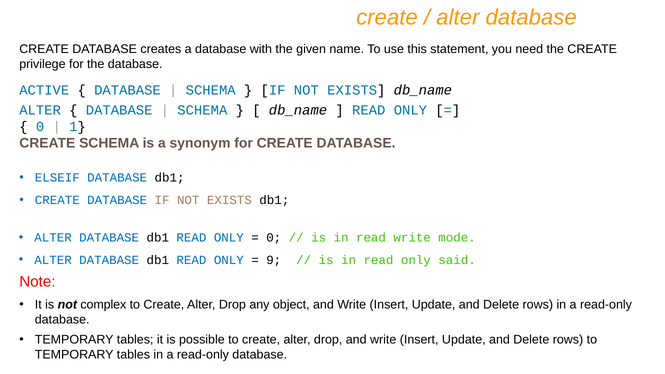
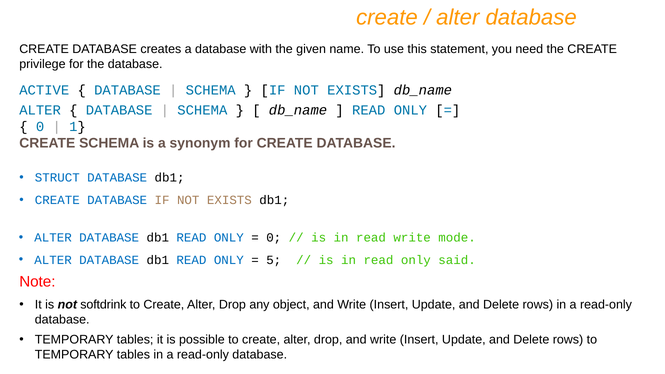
ELSEIF: ELSEIF -> STRUCT
9: 9 -> 5
complex: complex -> softdrink
